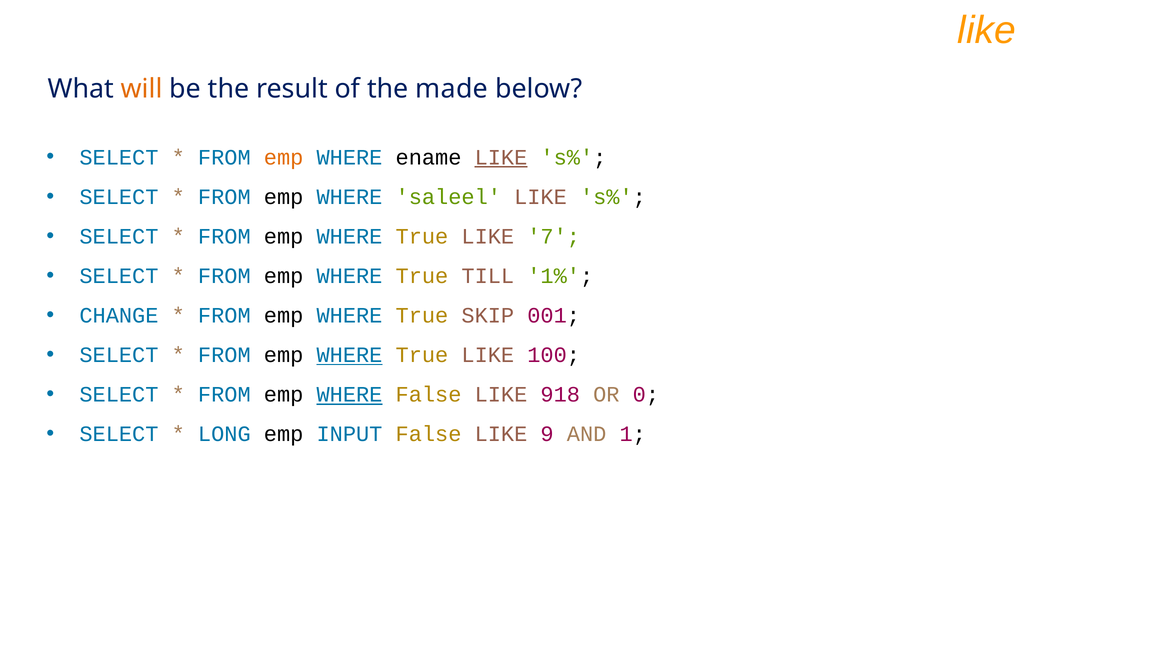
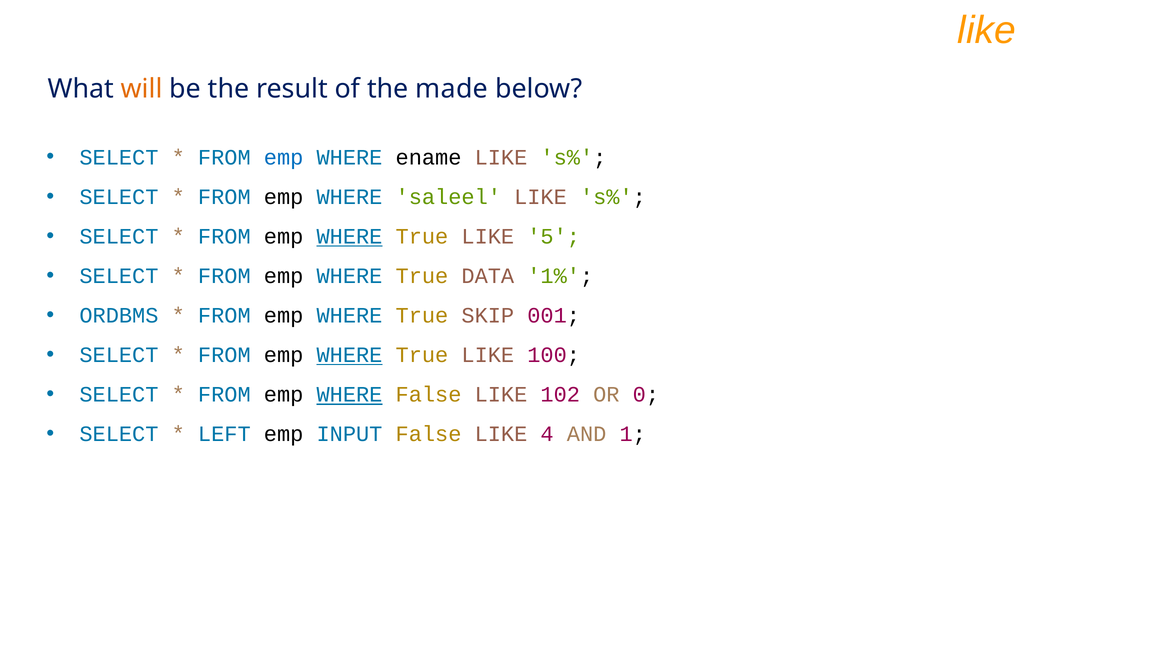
emp at (284, 157) colour: orange -> blue
LIKE at (501, 157) underline: present -> none
WHERE at (349, 236) underline: none -> present
7: 7 -> 5
TILL: TILL -> DATA
CHANGE: CHANGE -> ORDBMS
918: 918 -> 102
LONG: LONG -> LEFT
9: 9 -> 4
